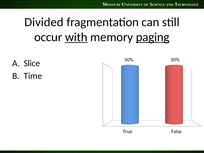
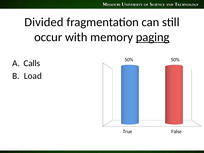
with underline: present -> none
Slice: Slice -> Calls
Time: Time -> Load
